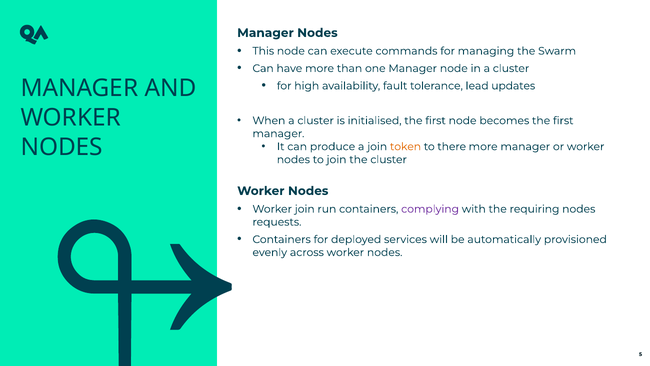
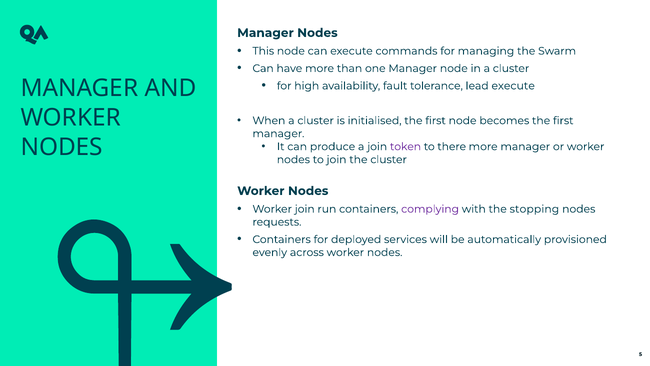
lead updates: updates -> execute
token colour: orange -> purple
requiring: requiring -> stopping
